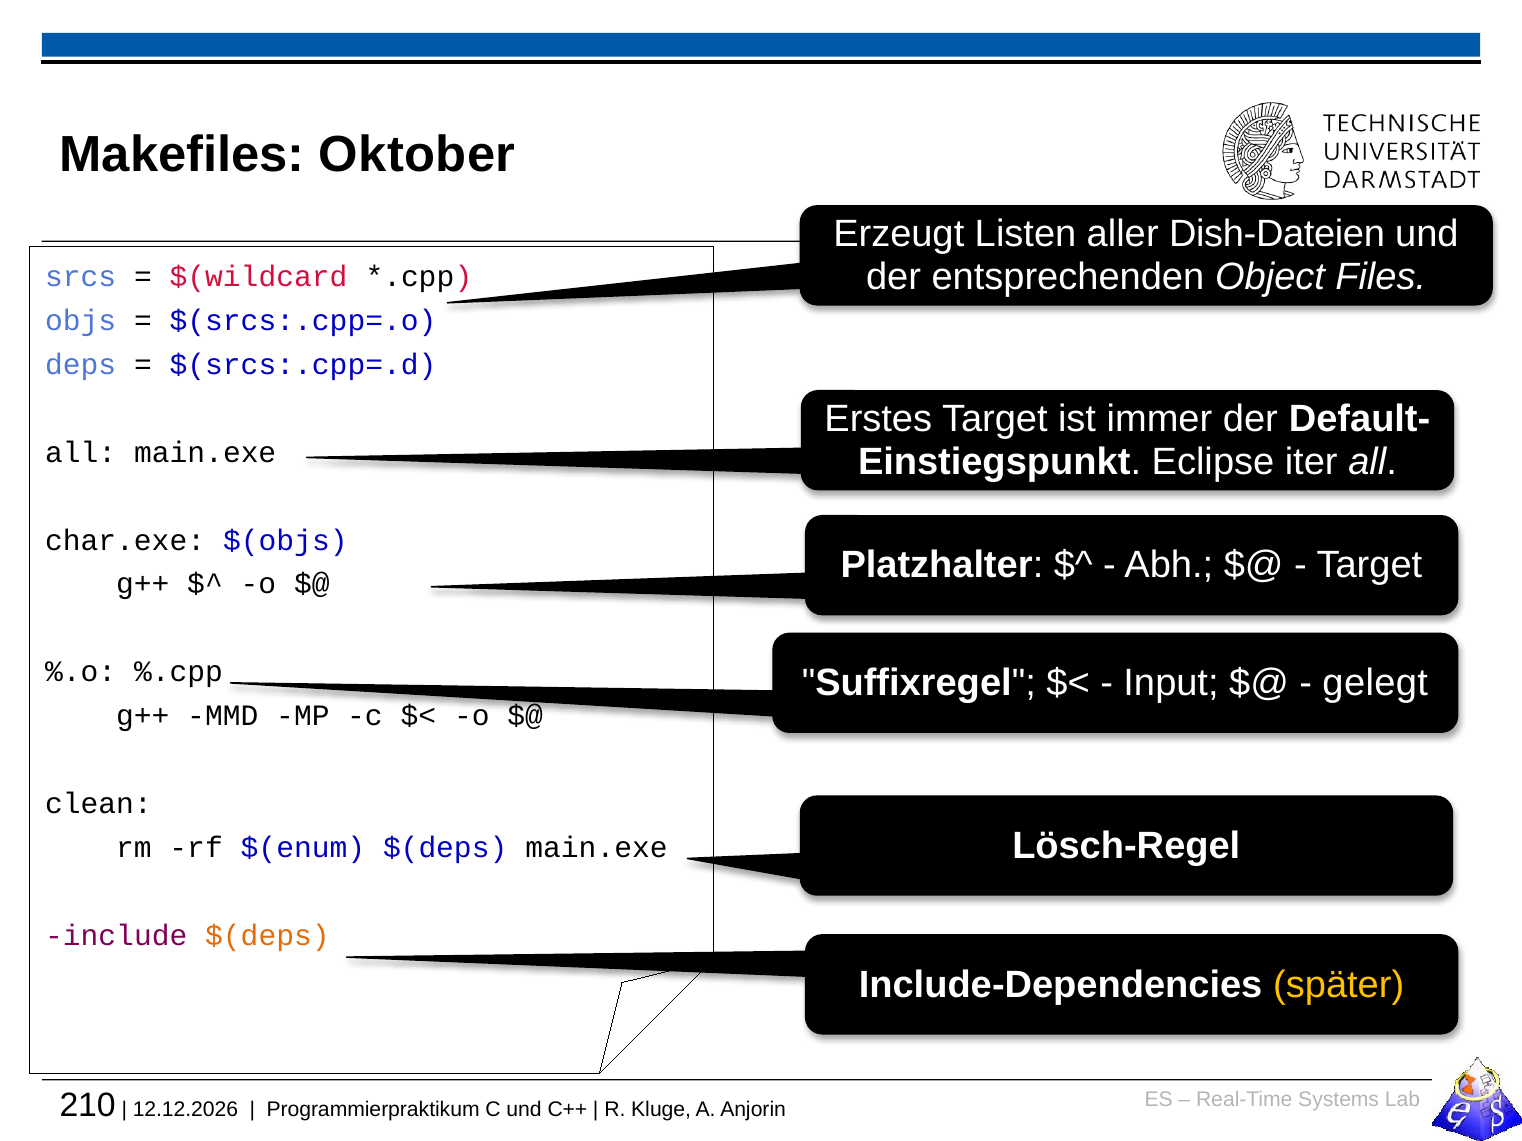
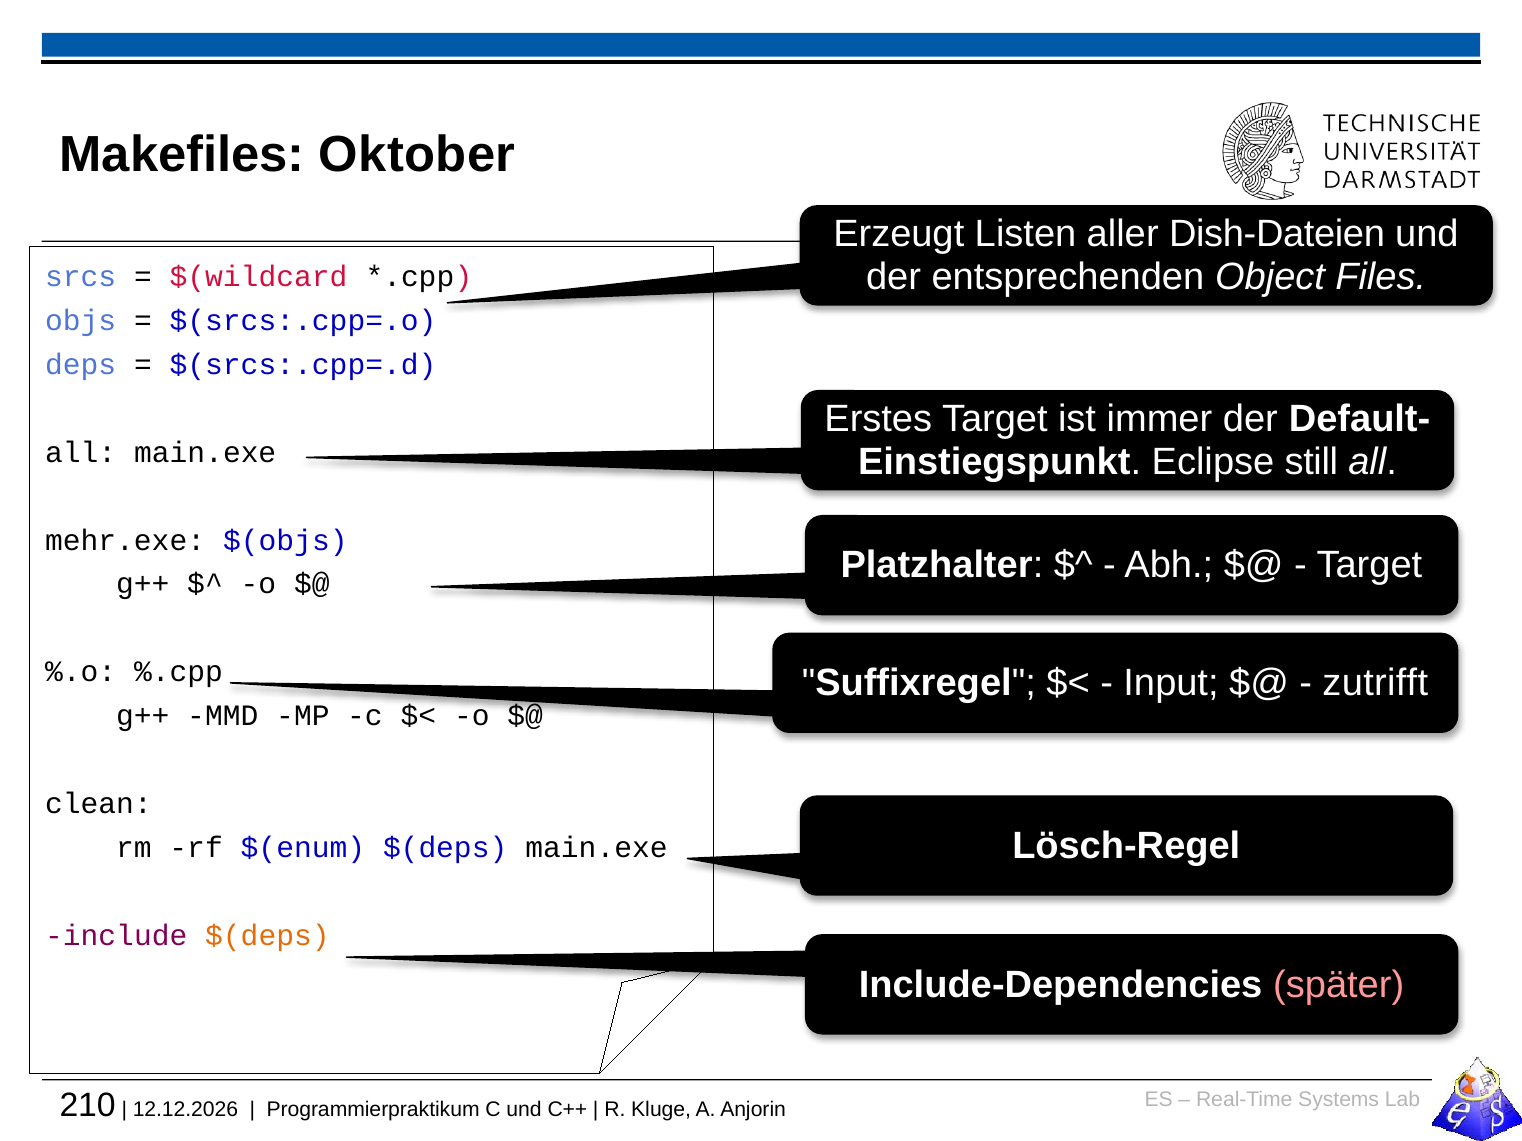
iter: iter -> still
char.exe: char.exe -> mehr.exe
gelegt: gelegt -> zutrifft
später colour: yellow -> pink
